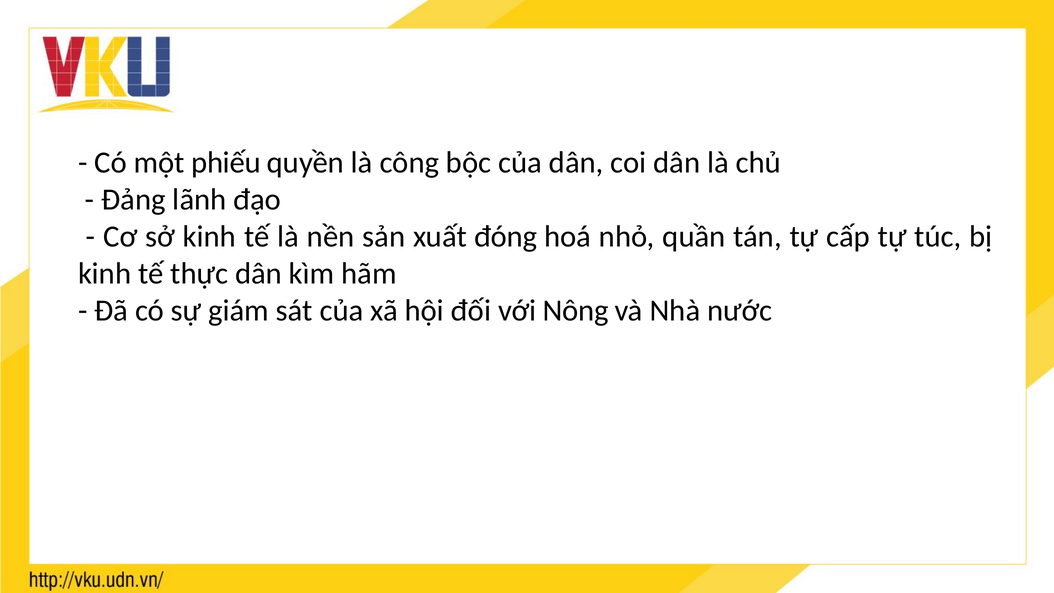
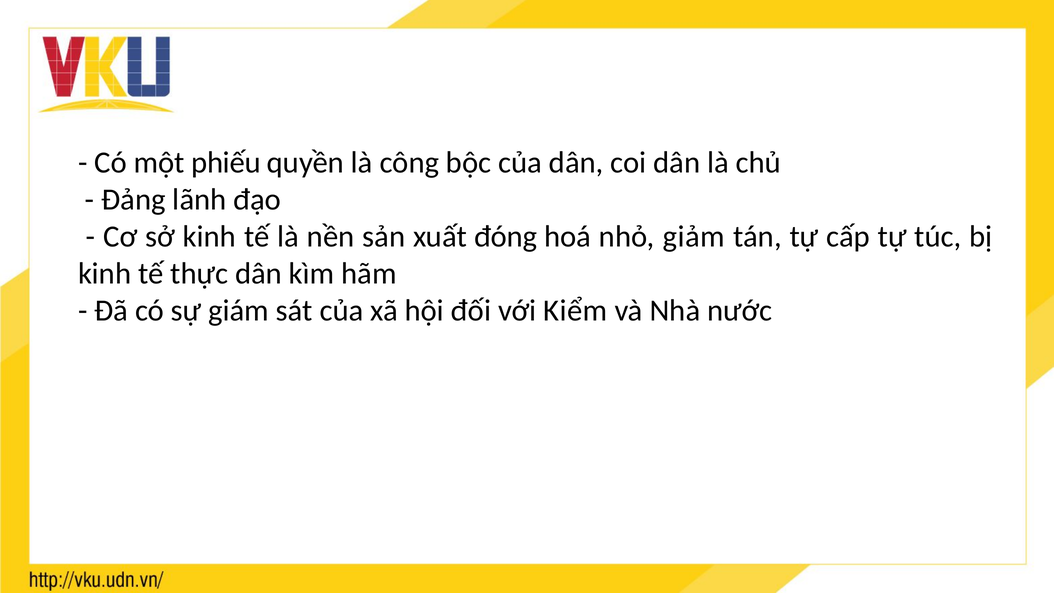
quần: quần -> giảm
Nông: Nông -> Kiểm
